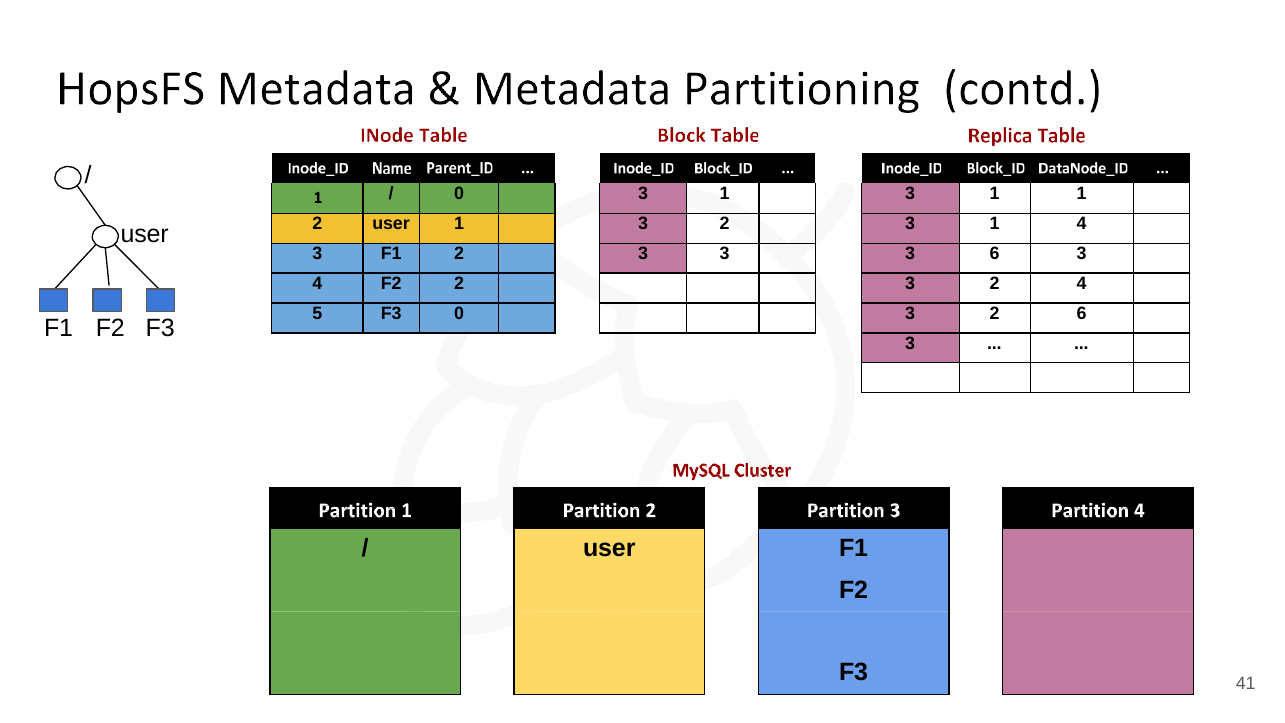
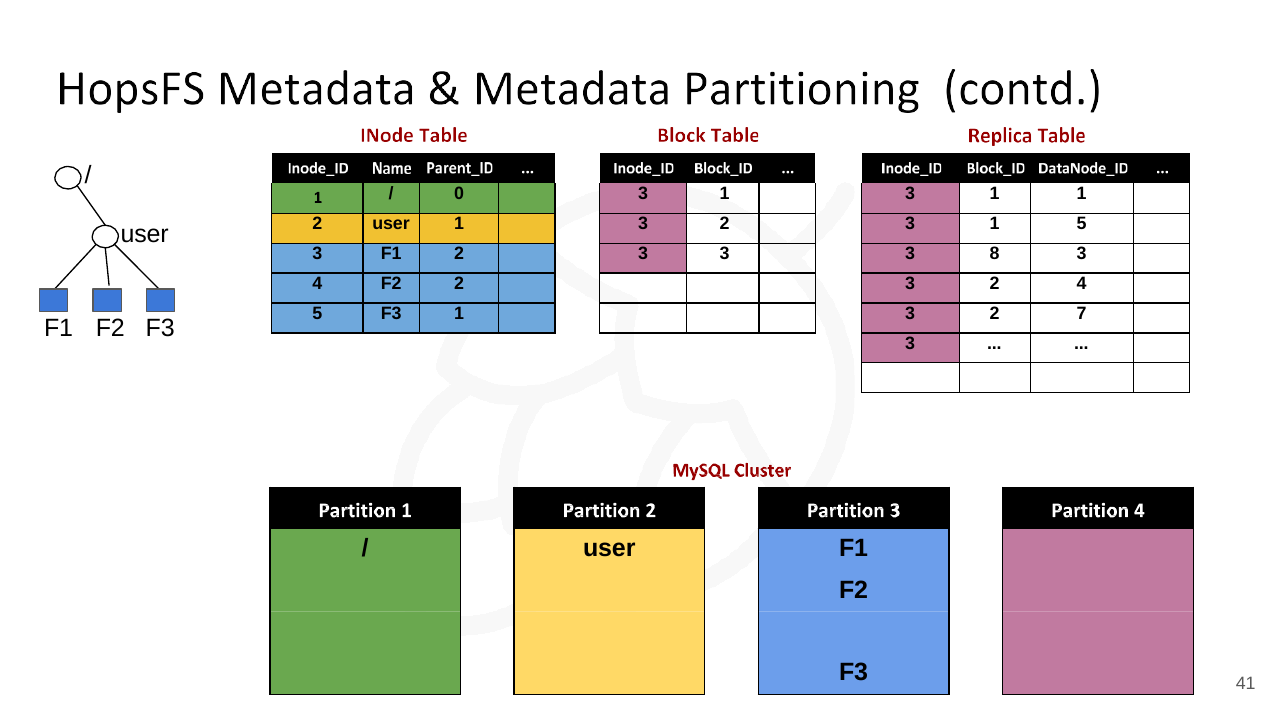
1 4: 4 -> 5
3 6: 6 -> 8
F3 0: 0 -> 1
2 6: 6 -> 7
